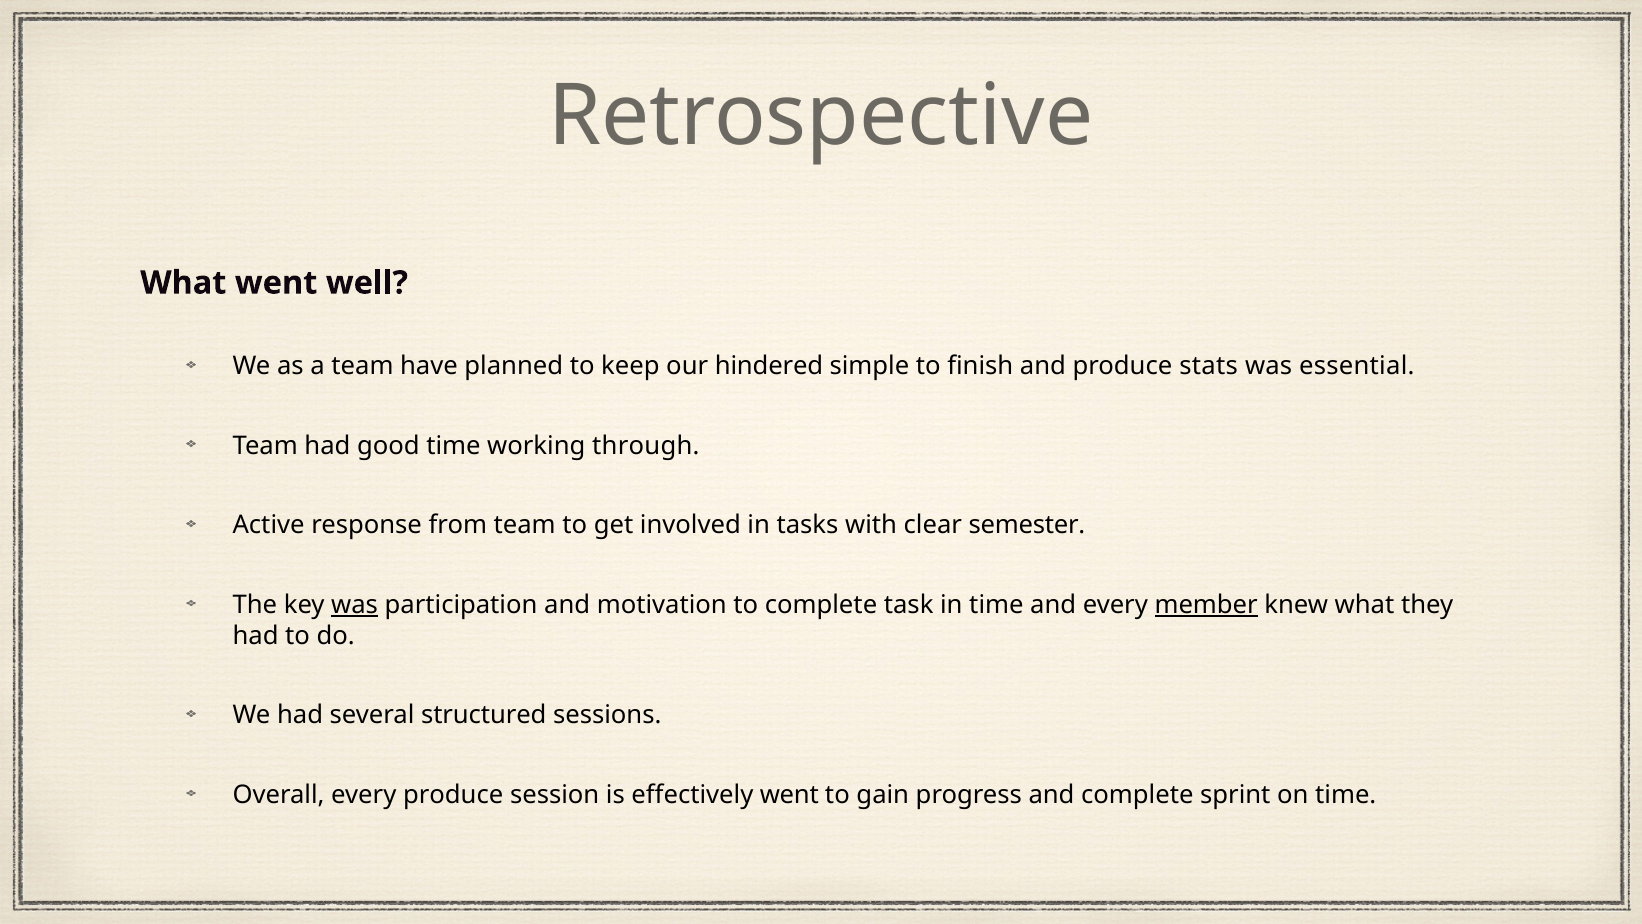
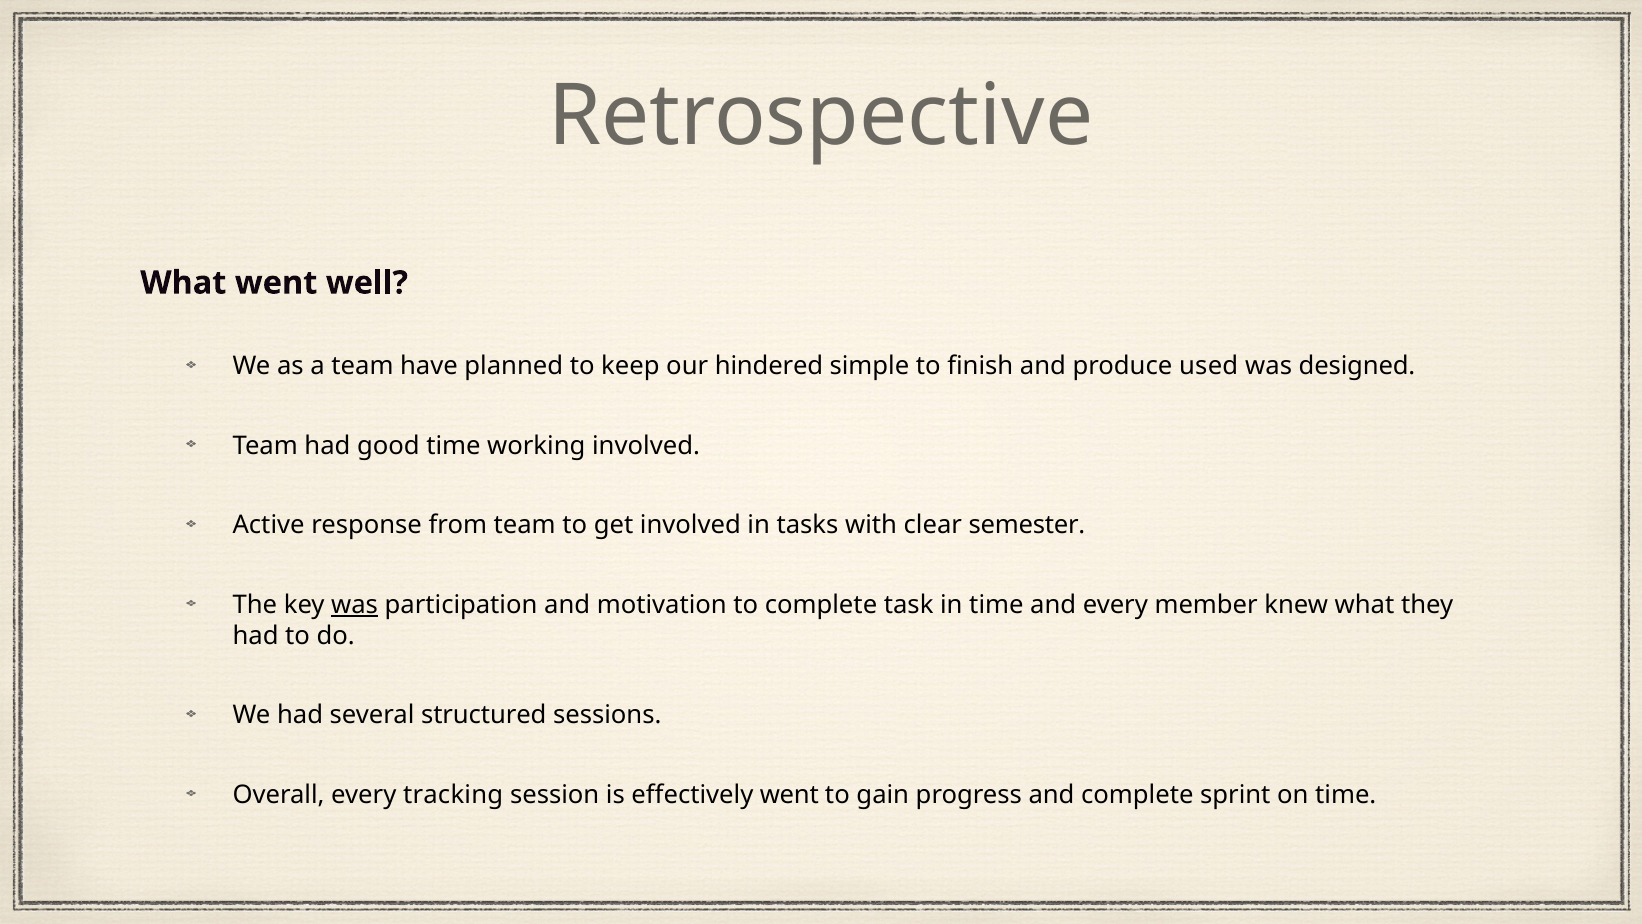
stats: stats -> used
essential: essential -> designed
working through: through -> involved
member underline: present -> none
every produce: produce -> tracking
